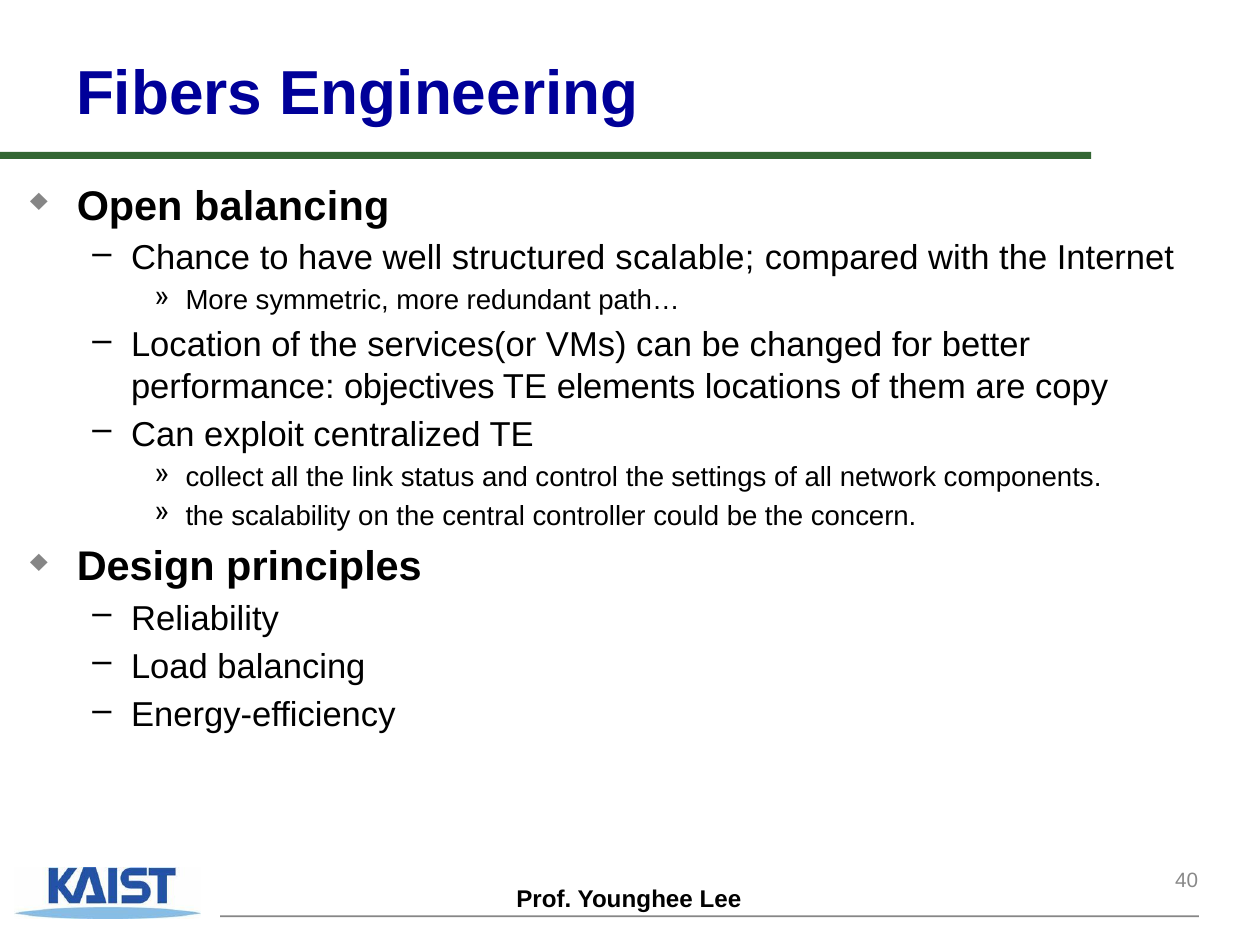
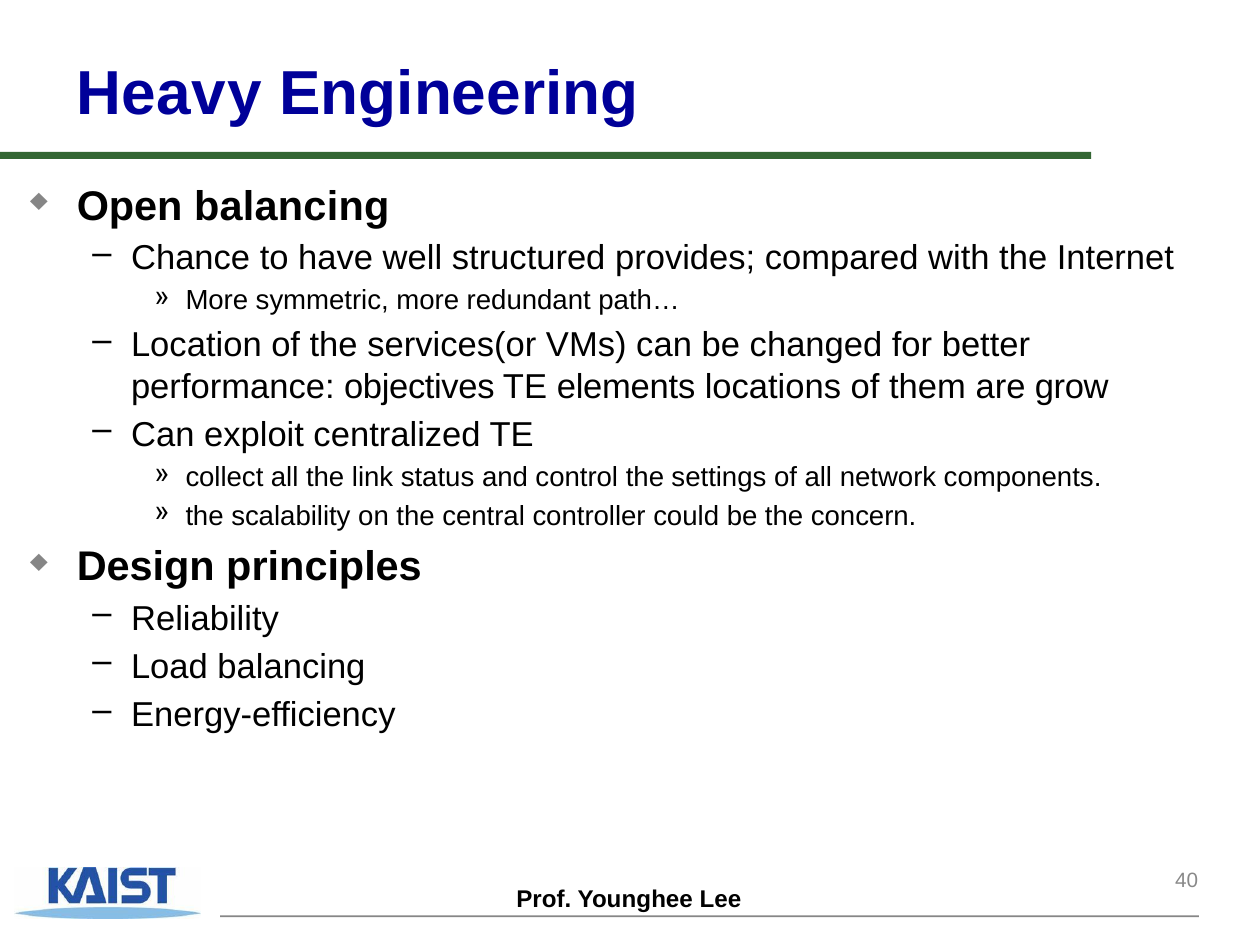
Fibers: Fibers -> Heavy
scalable: scalable -> provides
copy: copy -> grow
